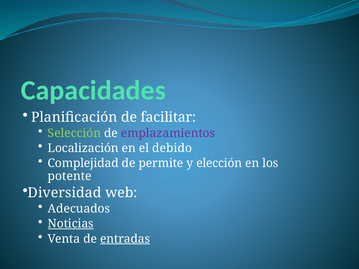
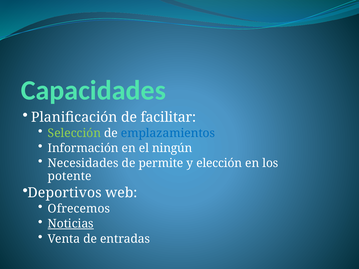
emplazamientos colour: purple -> blue
Localización: Localización -> Información
debido: debido -> ningún
Complejidad: Complejidad -> Necesidades
Diversidad: Diversidad -> Deportivos
Adecuados: Adecuados -> Ofrecemos
entradas underline: present -> none
